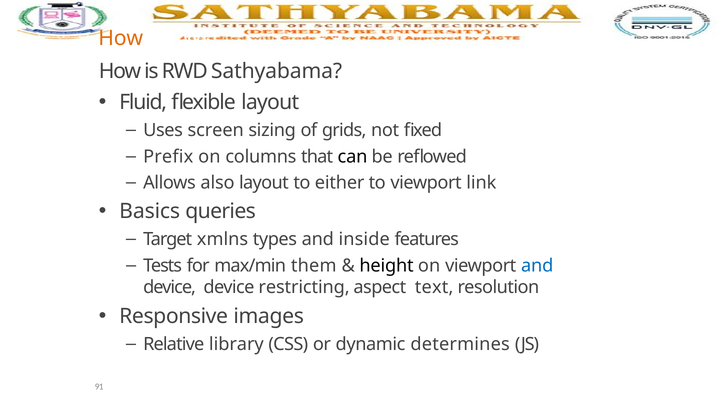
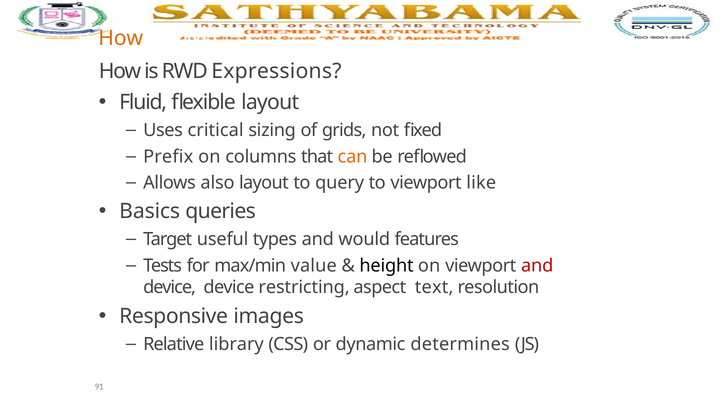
Sathyabama: Sathyabama -> Expressions
screen: screen -> critical
can colour: black -> orange
either: either -> query
link: link -> like
xmlns: xmlns -> useful
inside: inside -> would
them: them -> value
and at (537, 266) colour: blue -> red
